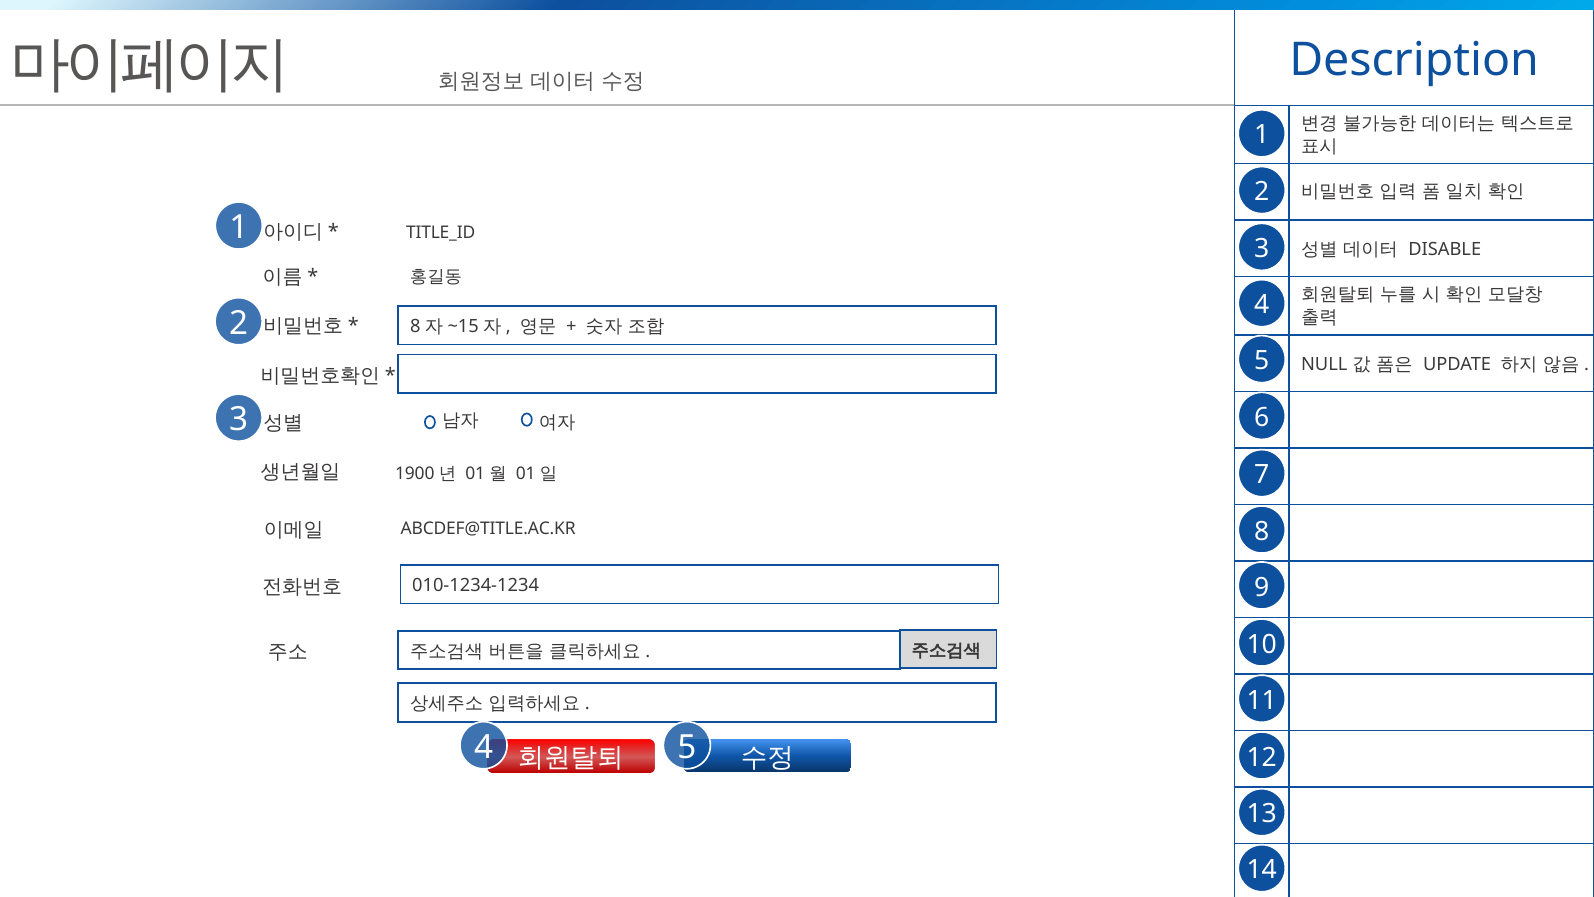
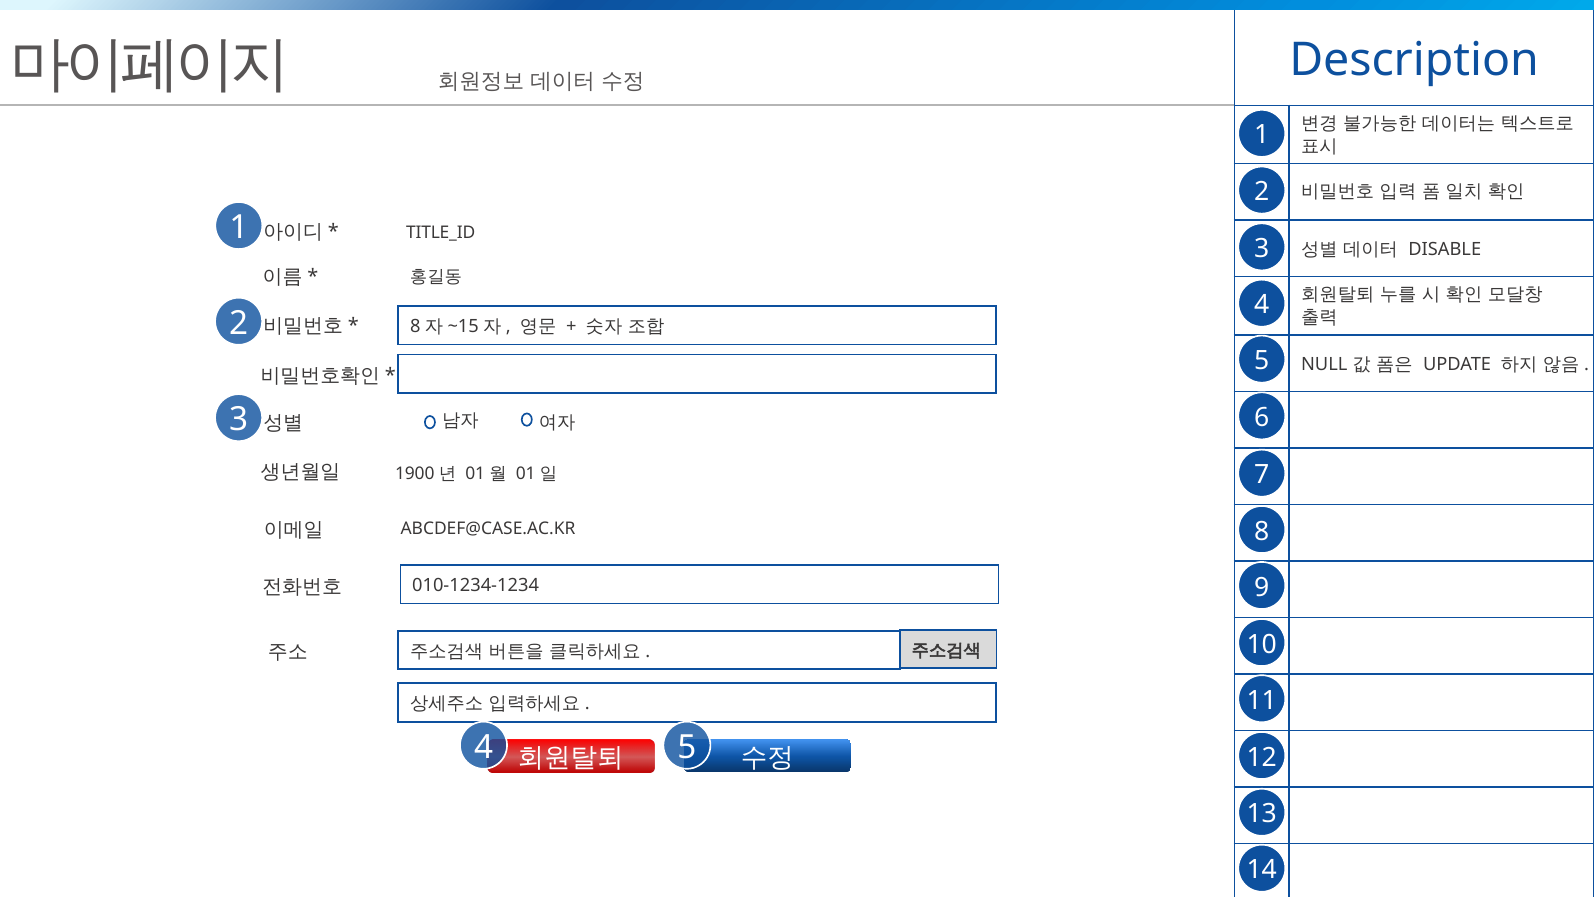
ABCDEF@TITLE.AC.KR: ABCDEF@TITLE.AC.KR -> ABCDEF@CASE.AC.KR
